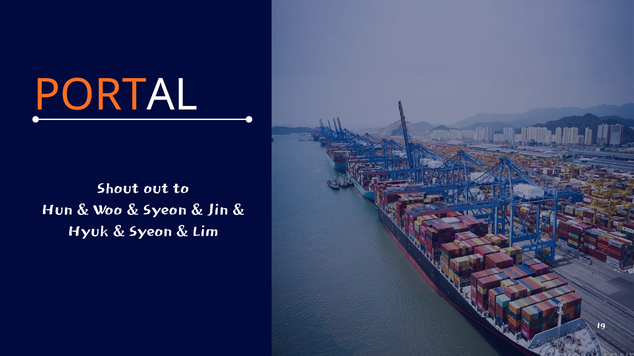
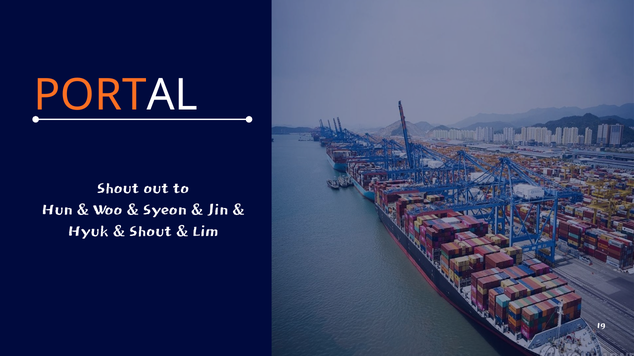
Syeon at (150, 232): Syeon -> Shout
